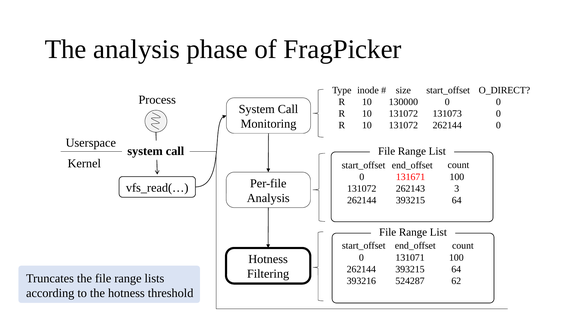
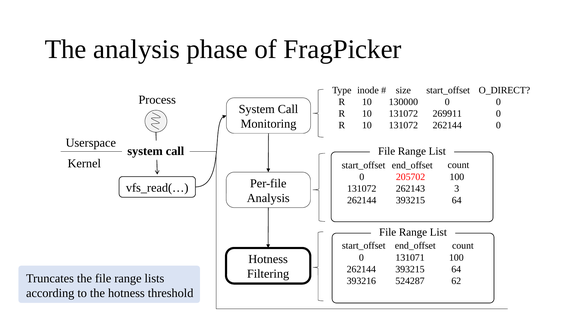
131073: 131073 -> 269911
131671: 131671 -> 205702
